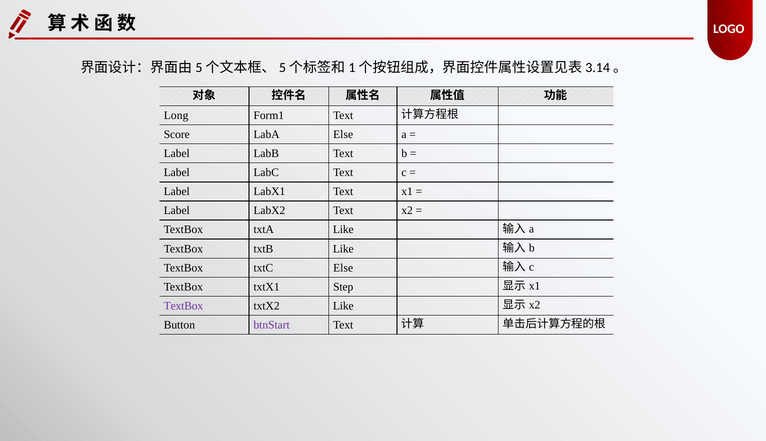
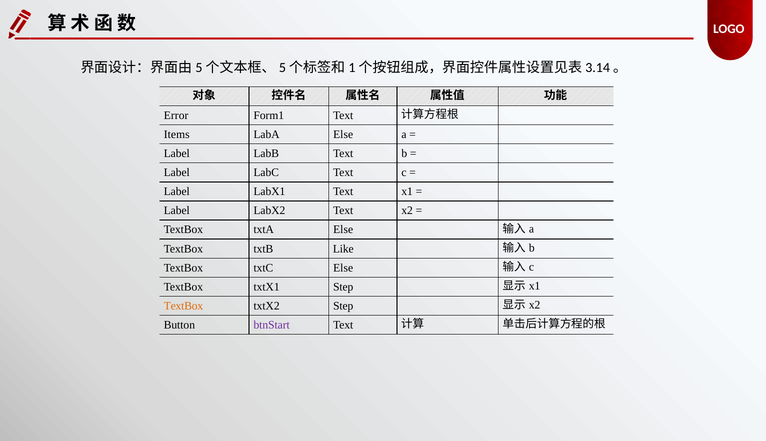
Long: Long -> Error
Score: Score -> Items
txtA Like: Like -> Else
TextBox at (183, 306) colour: purple -> orange
txtX2 Like: Like -> Step
